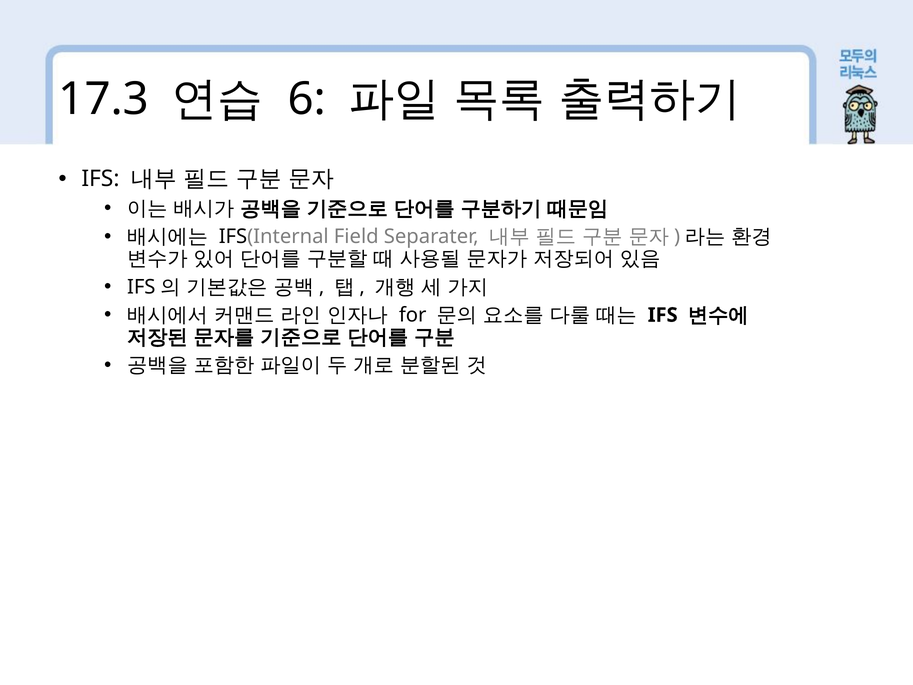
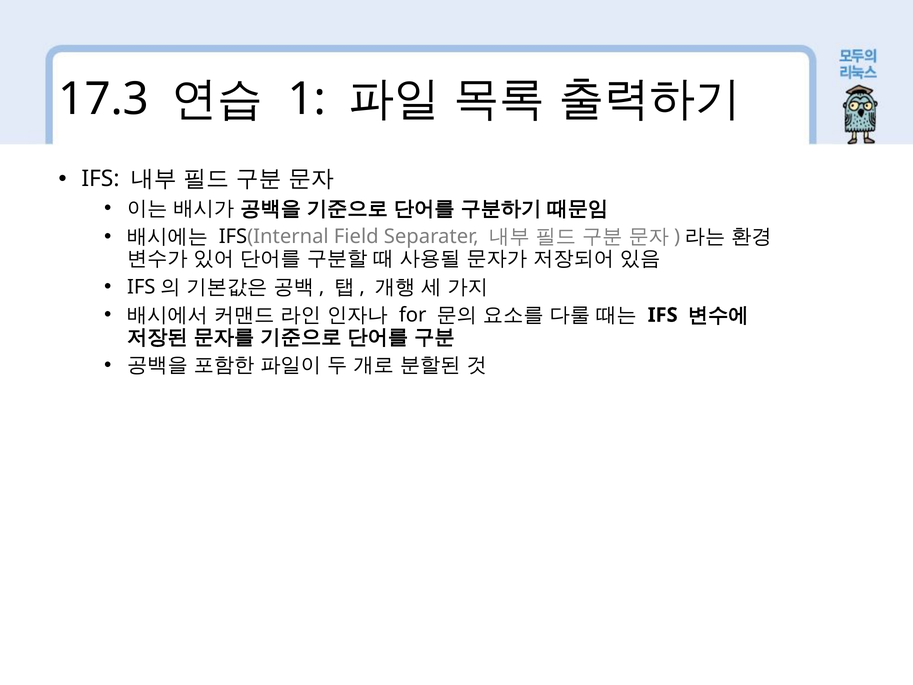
6: 6 -> 1
